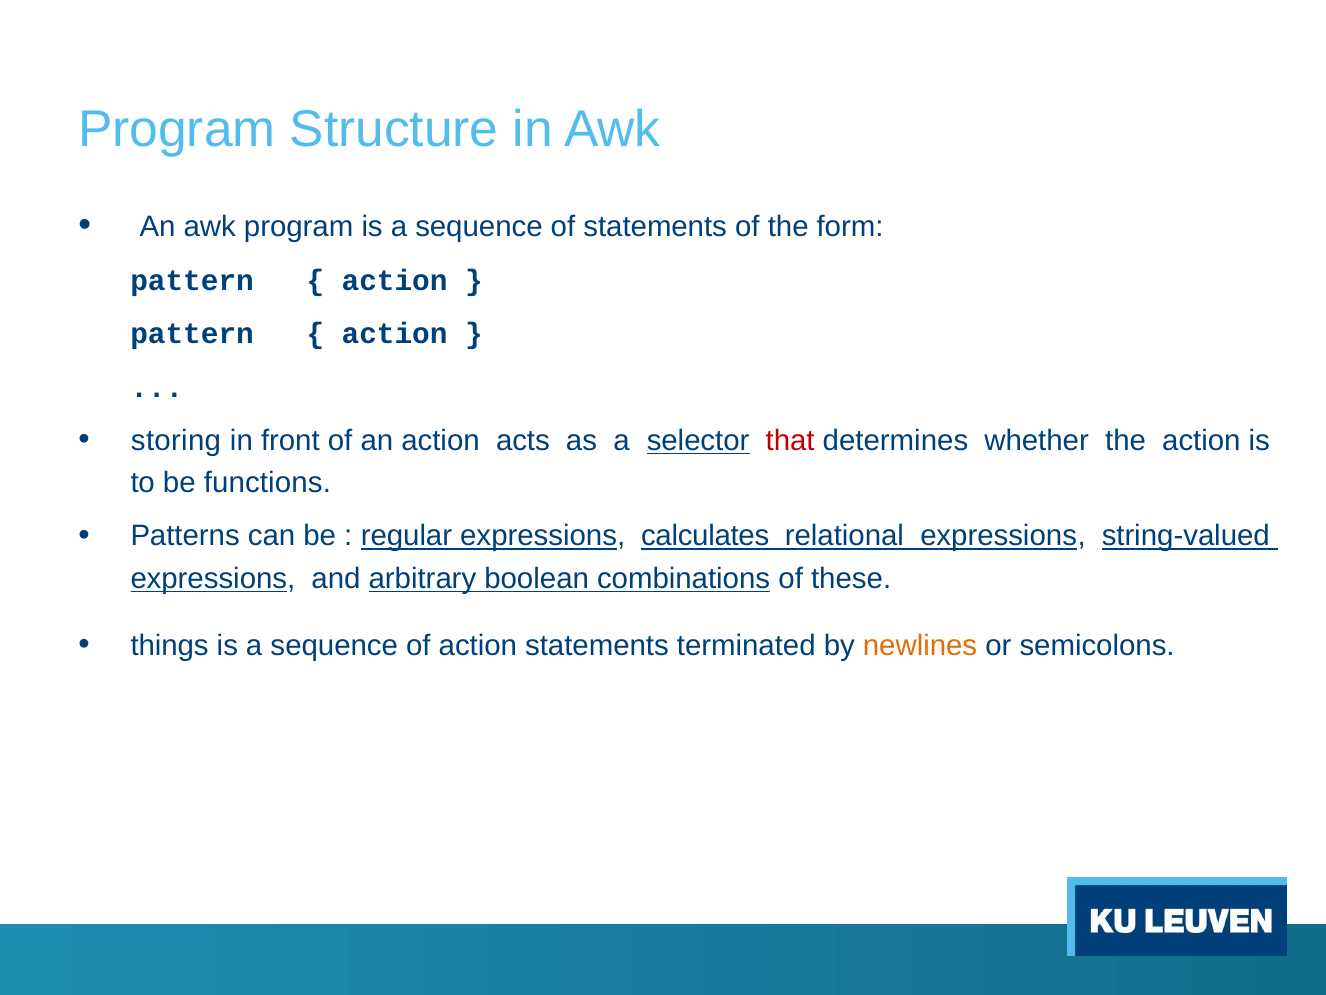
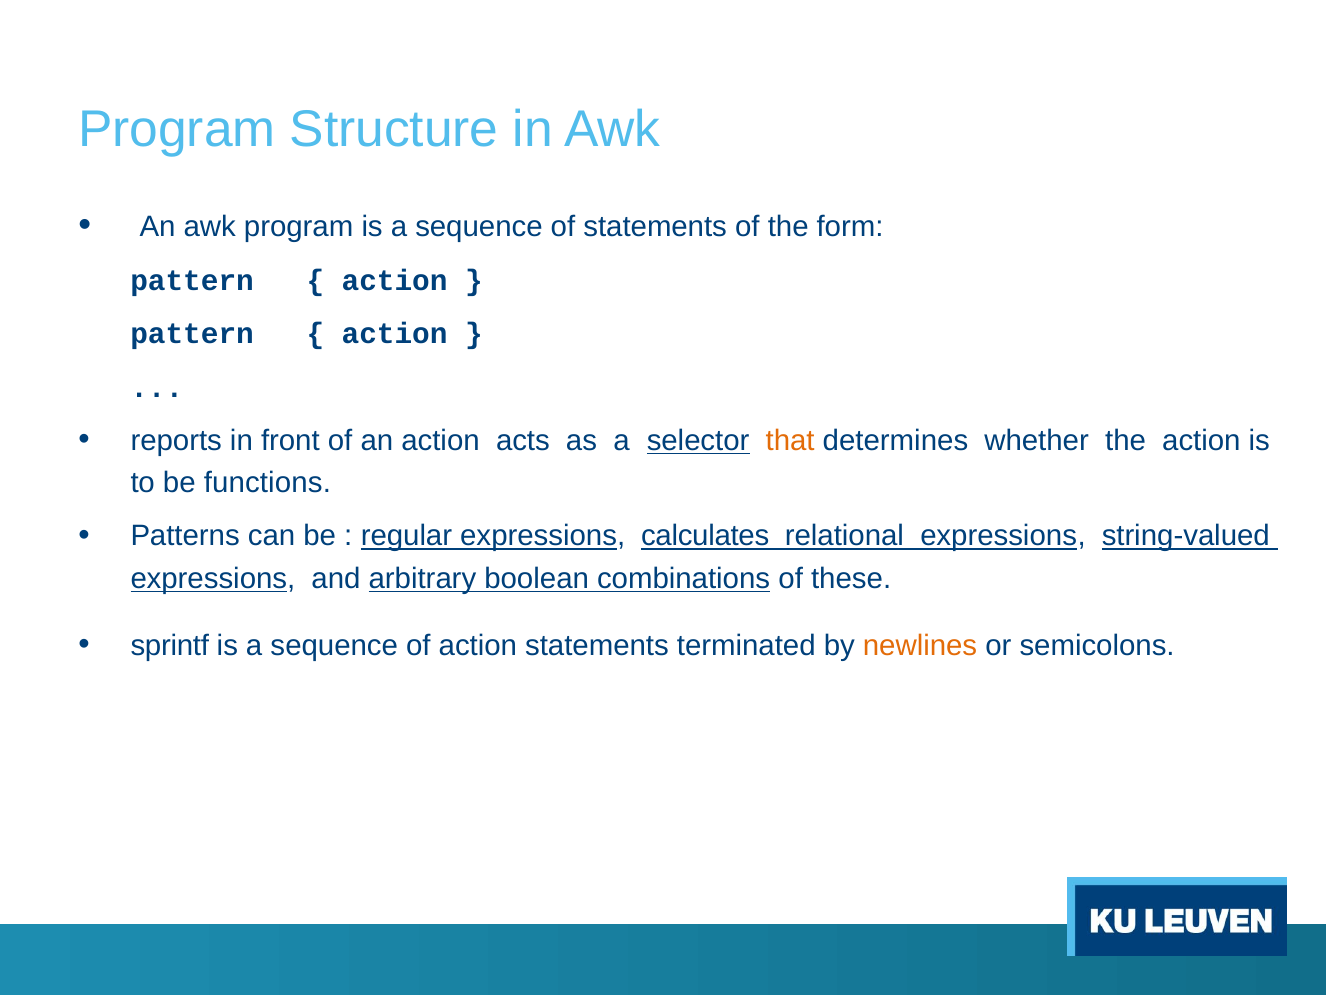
storing: storing -> reports
that colour: red -> orange
things: things -> sprintf
